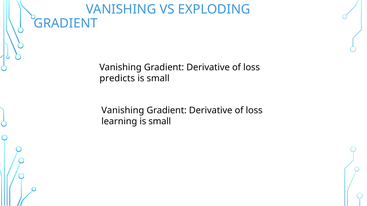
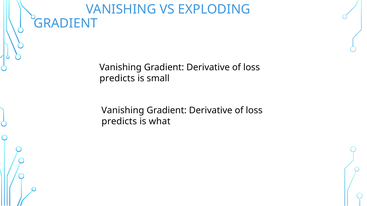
learning at (119, 122): learning -> predicts
small at (160, 122): small -> what
